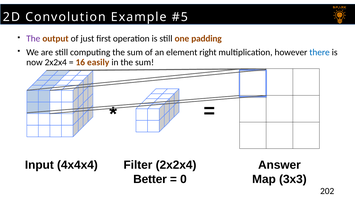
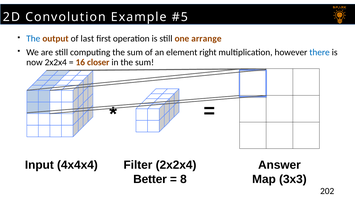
The at (33, 39) colour: purple -> blue
just: just -> last
padding: padding -> arrange
easily: easily -> closer
0: 0 -> 8
